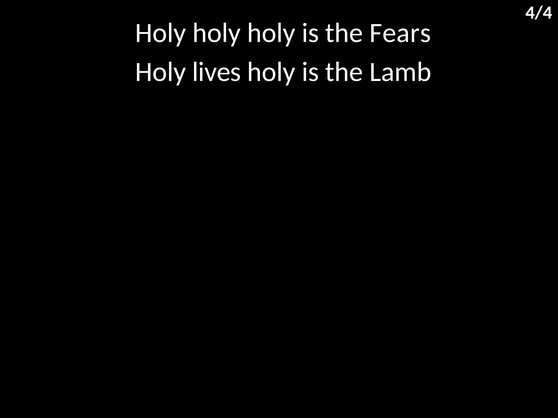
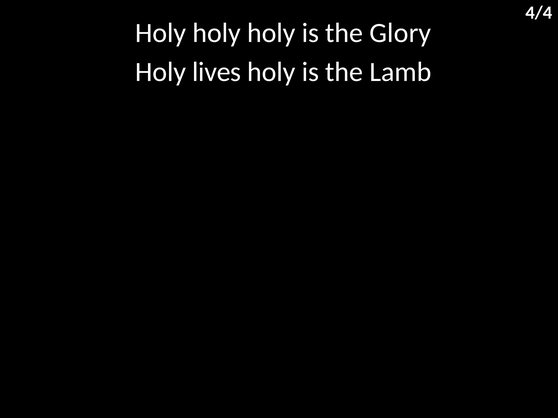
Fears: Fears -> Glory
